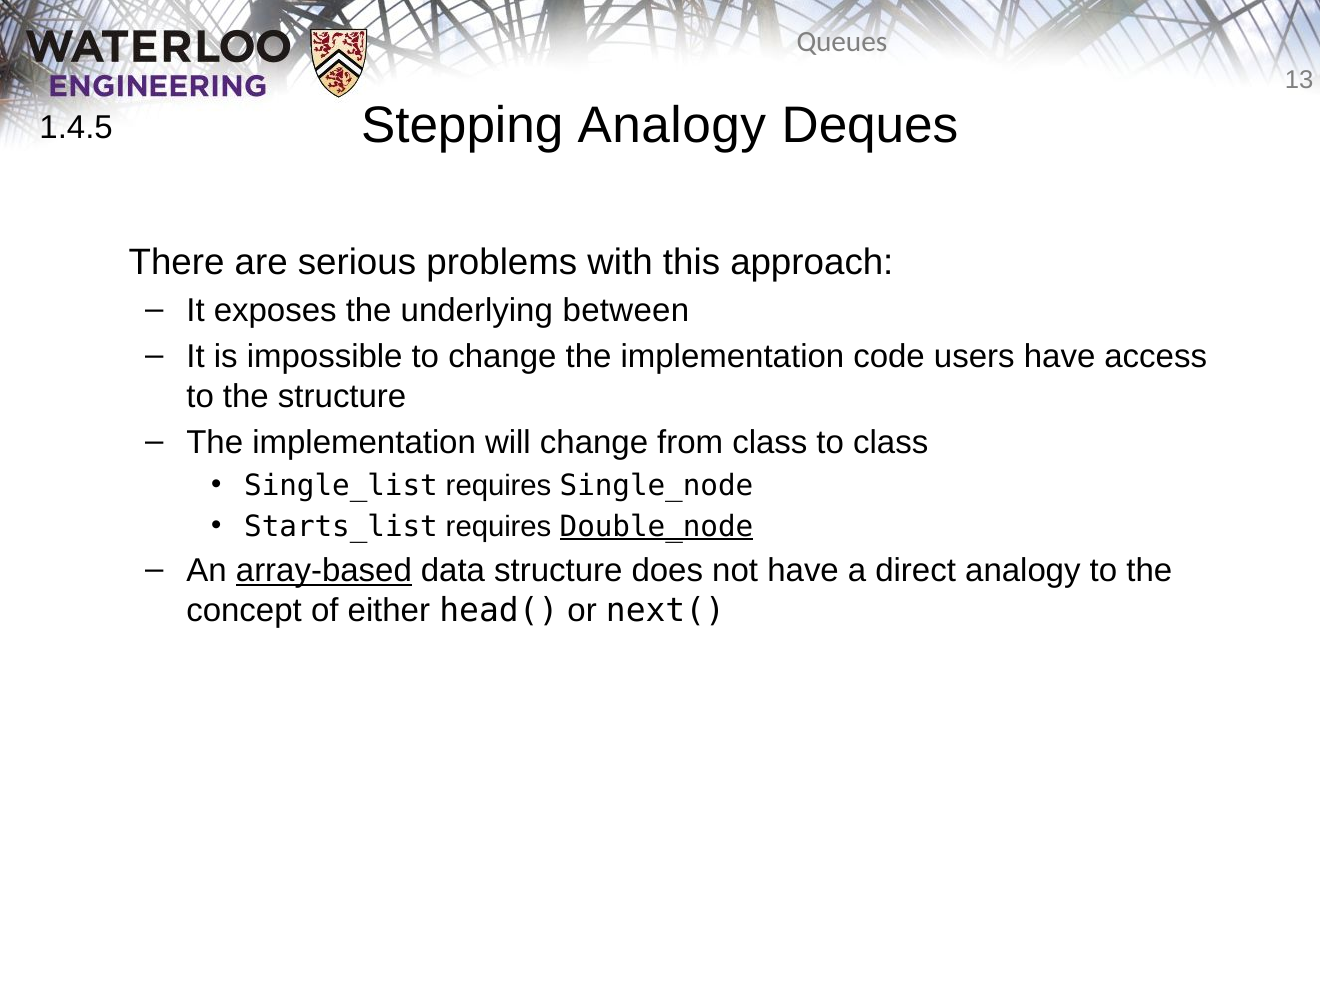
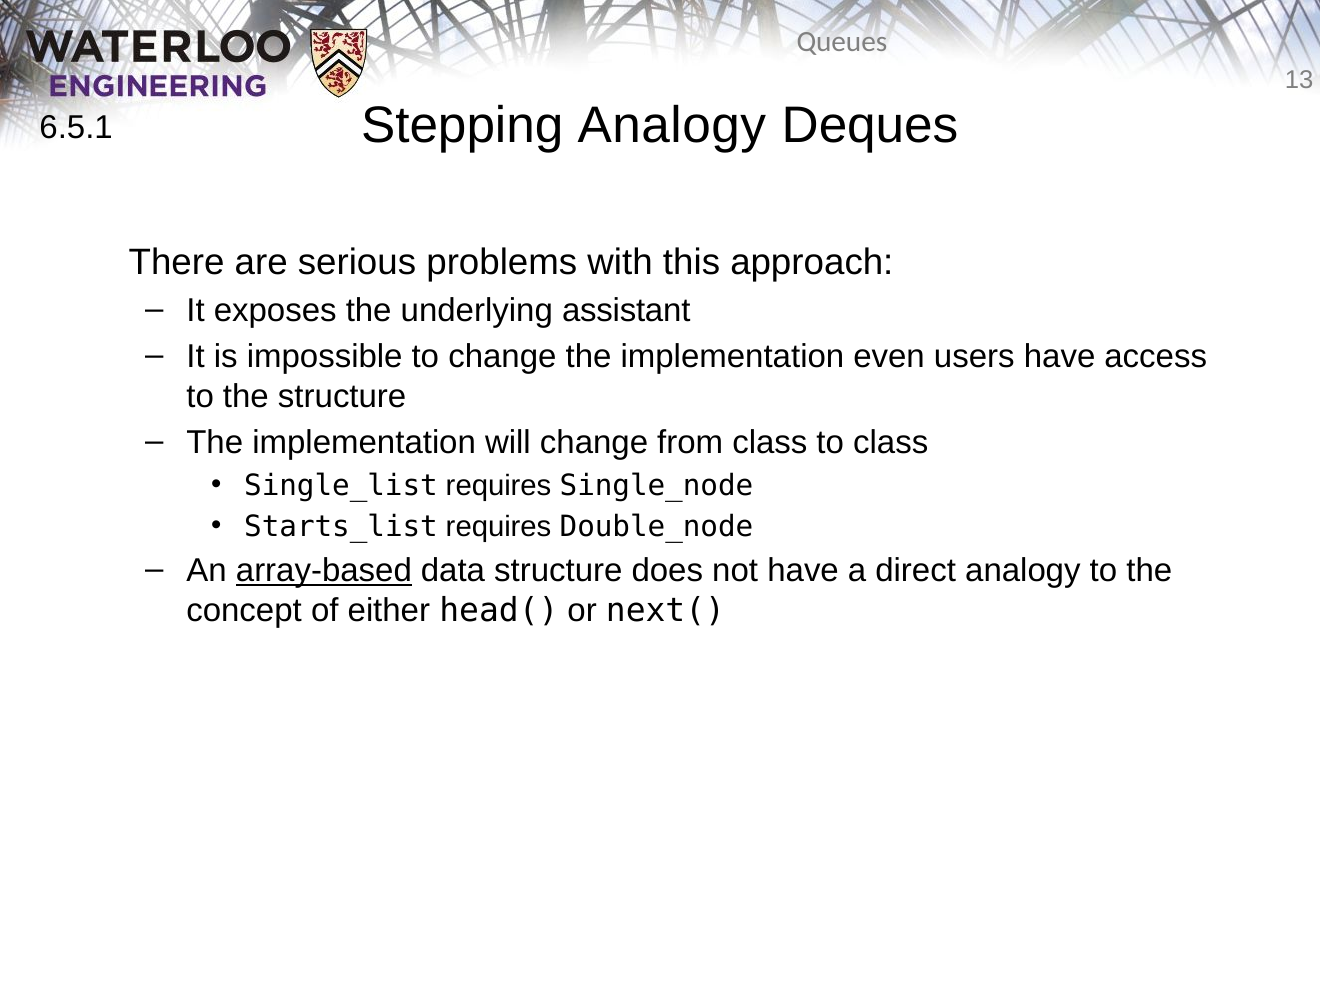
1.4.5: 1.4.5 -> 6.5.1
between: between -> assistant
code: code -> even
Double_node underline: present -> none
